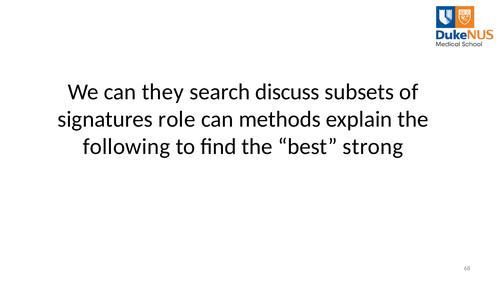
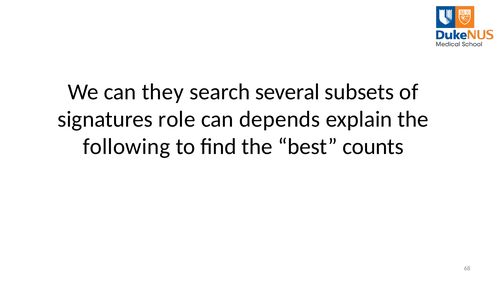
discuss: discuss -> several
methods: methods -> depends
strong: strong -> counts
